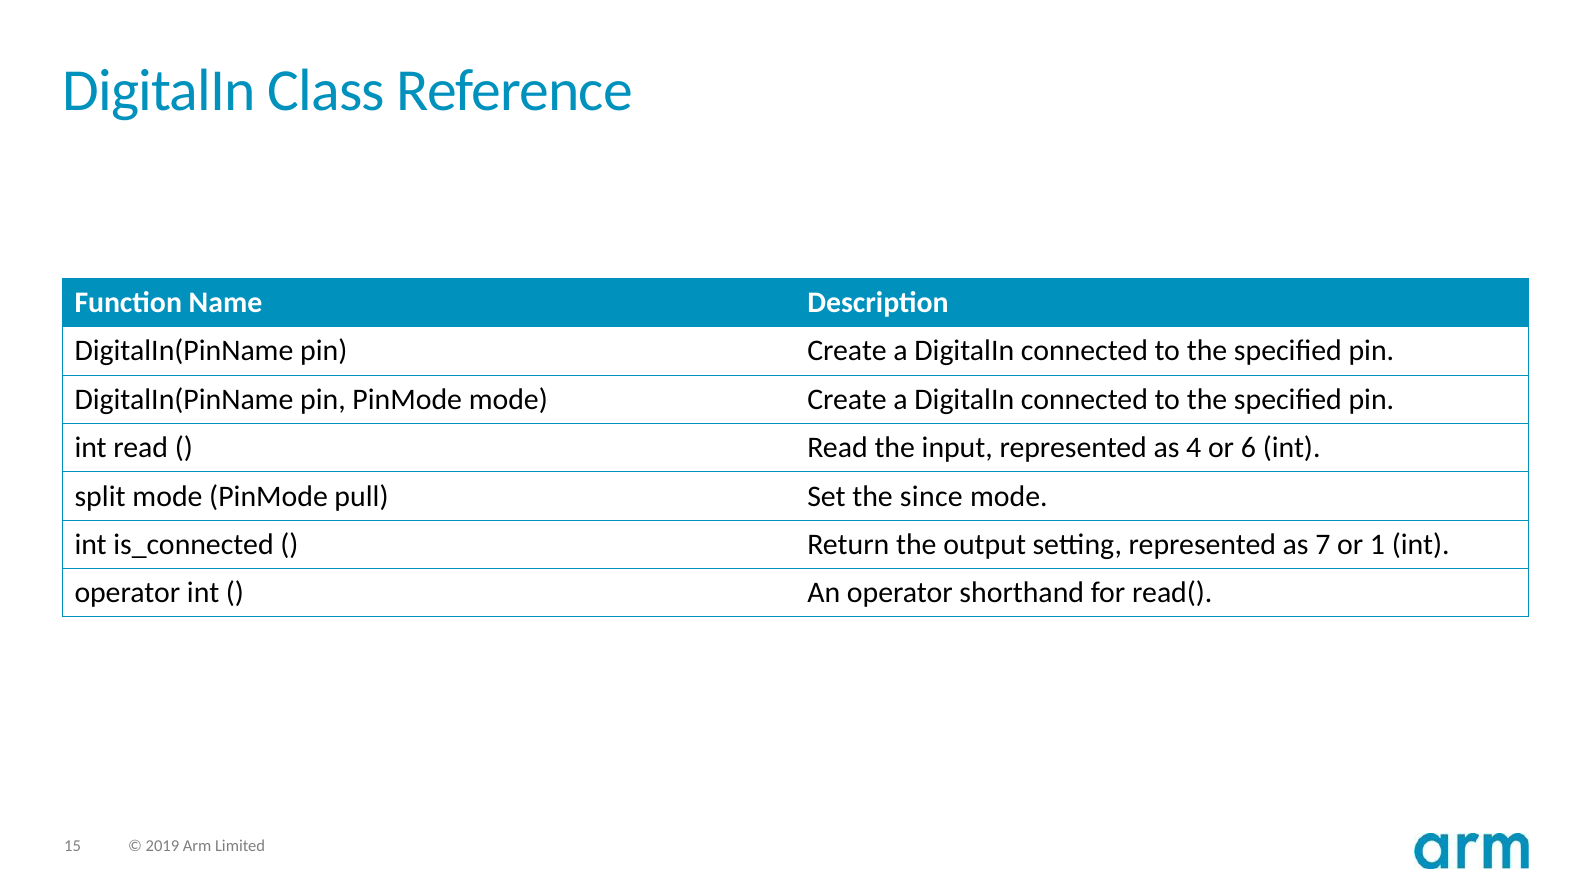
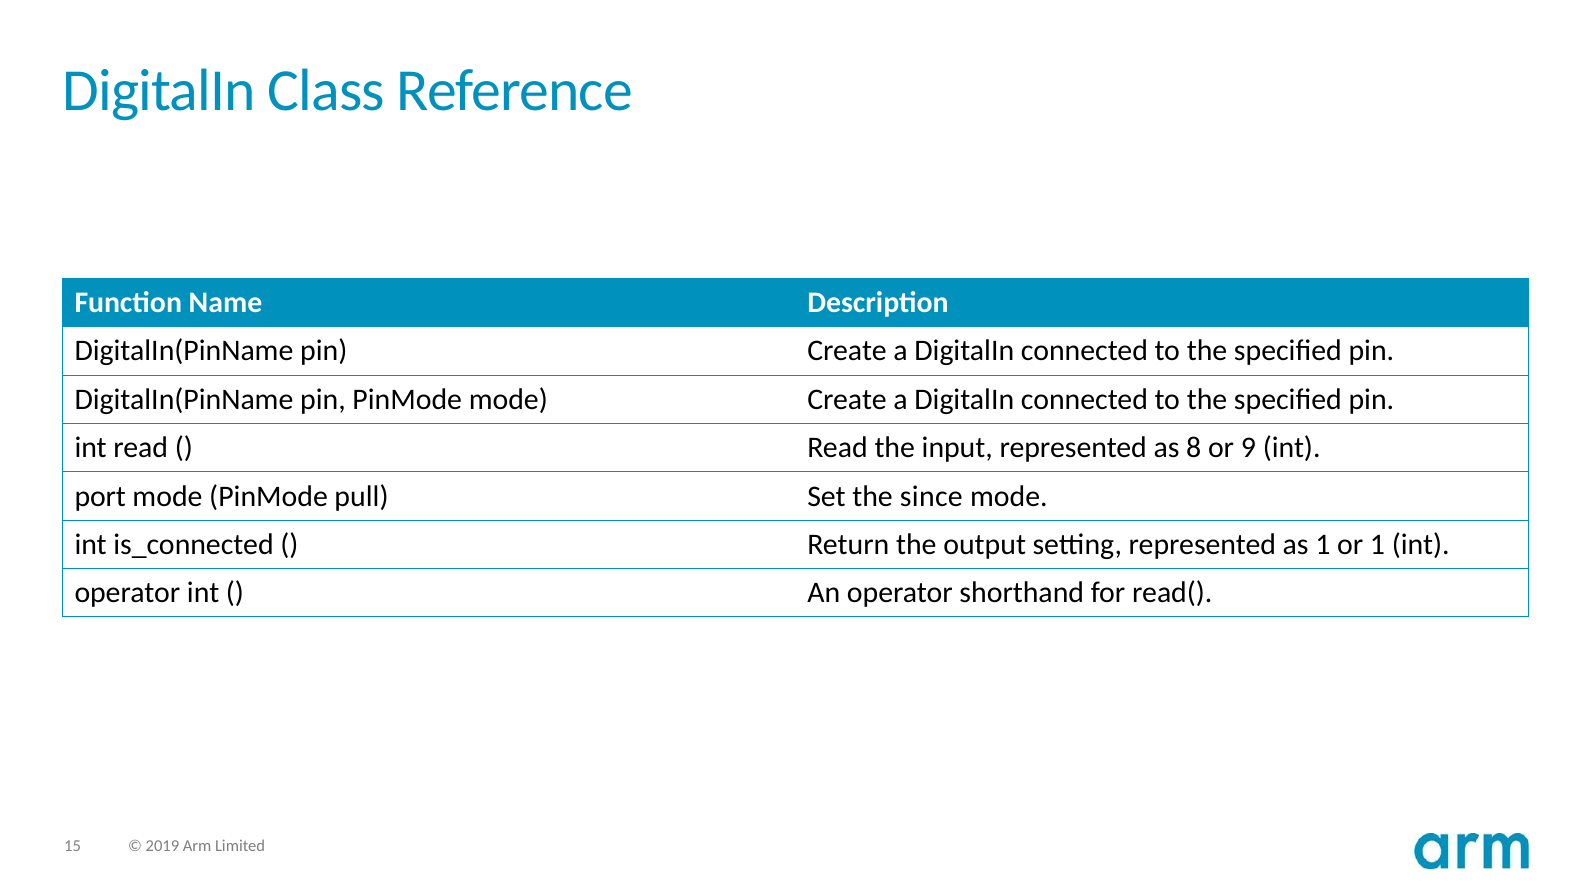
4: 4 -> 8
6: 6 -> 9
split: split -> port
as 7: 7 -> 1
